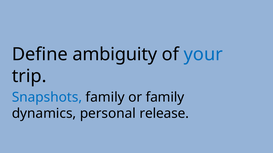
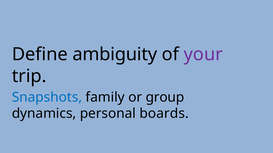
your colour: blue -> purple
or family: family -> group
release: release -> boards
